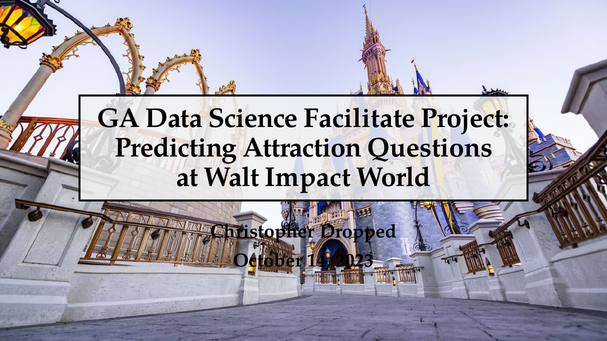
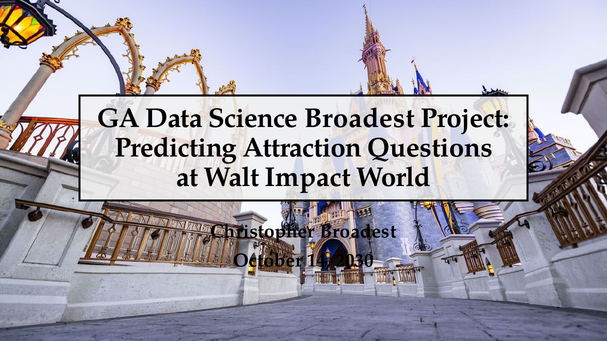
Science Facilitate: Facilitate -> Broadest
Christopher Dropped: Dropped -> Broadest
2023: 2023 -> 2030
